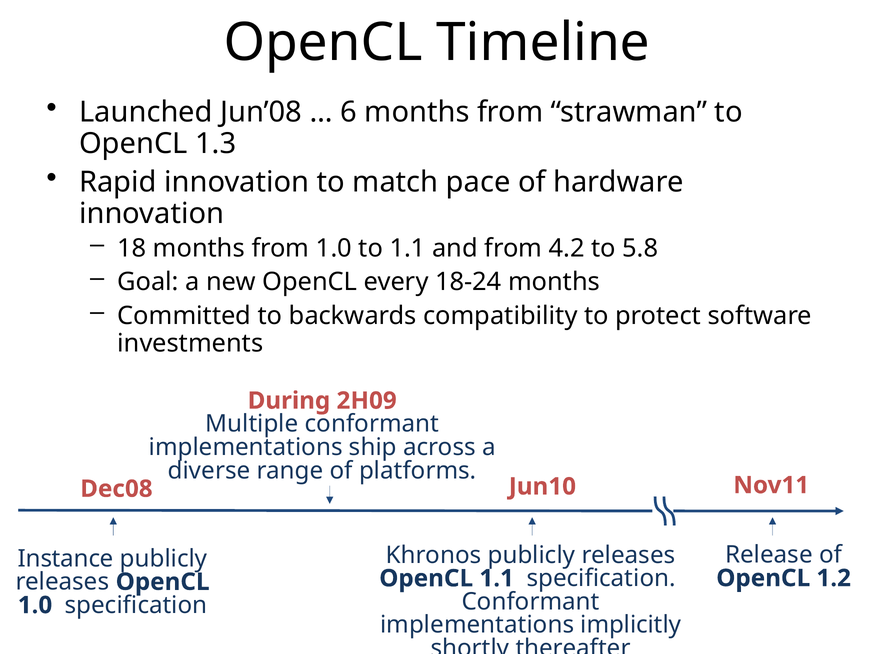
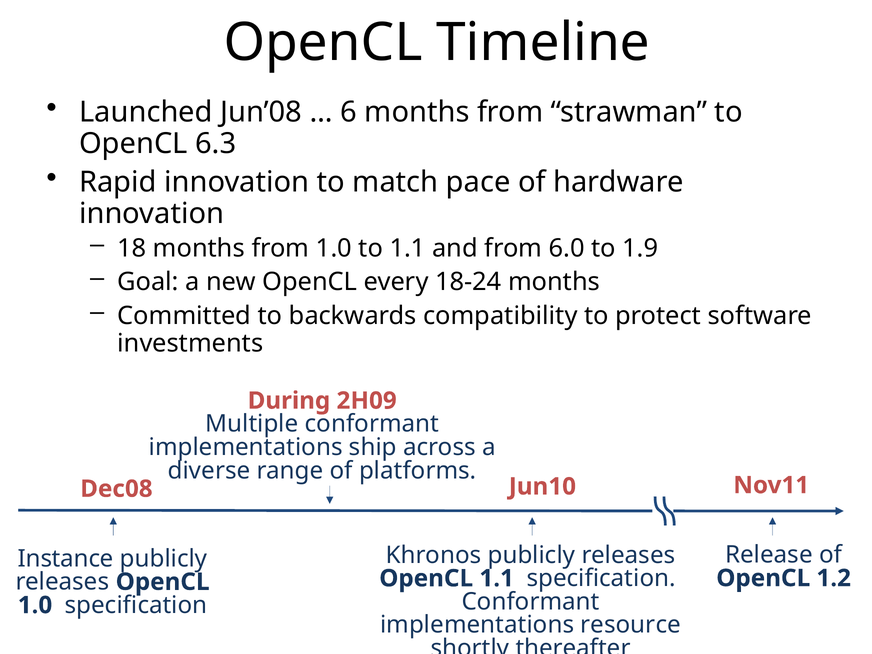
1.3: 1.3 -> 6.3
4.2: 4.2 -> 6.0
5.8: 5.8 -> 1.9
implicitly: implicitly -> resource
